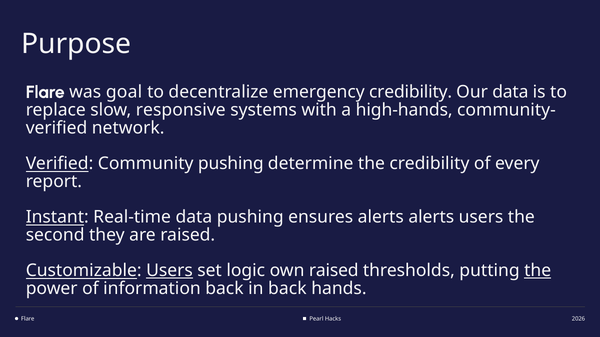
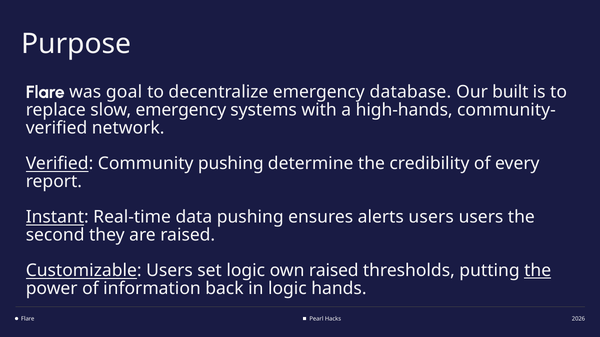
emergency credibility: credibility -> database
Our data: data -> built
slow responsive: responsive -> emergency
alerts alerts: alerts -> users
Users at (169, 271) underline: present -> none
in back: back -> logic
